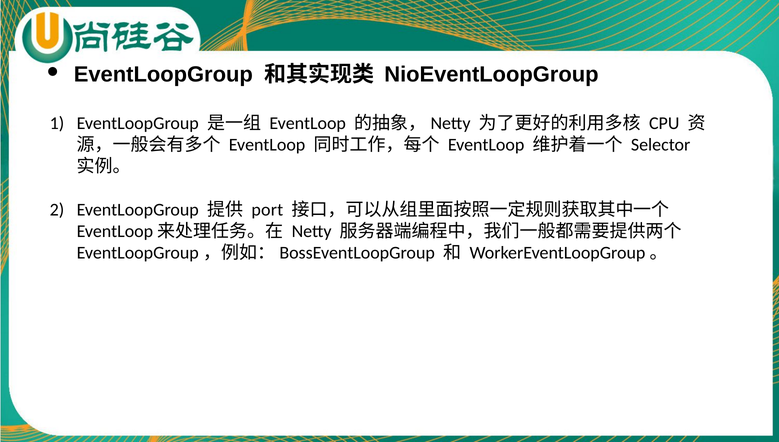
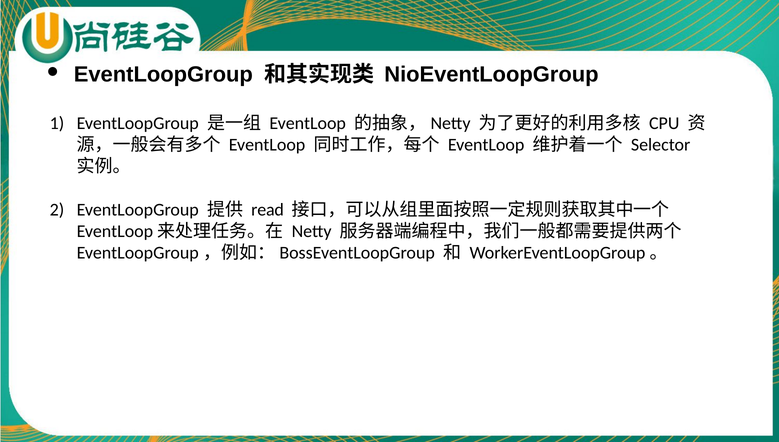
port: port -> read
